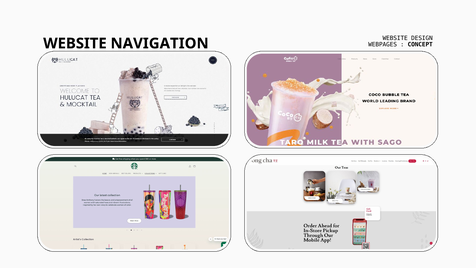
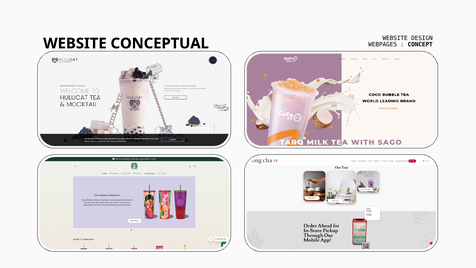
NAVIGATION: NAVIGATION -> CONCEPTUAL
